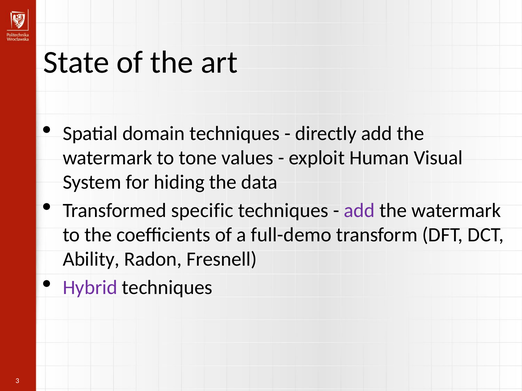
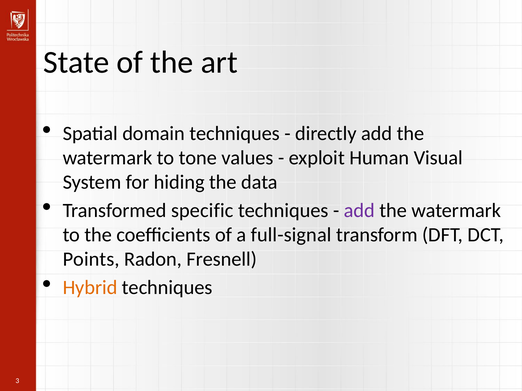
full-demo: full-demo -> full-signal
Ability: Ability -> Points
Hybrid colour: purple -> orange
